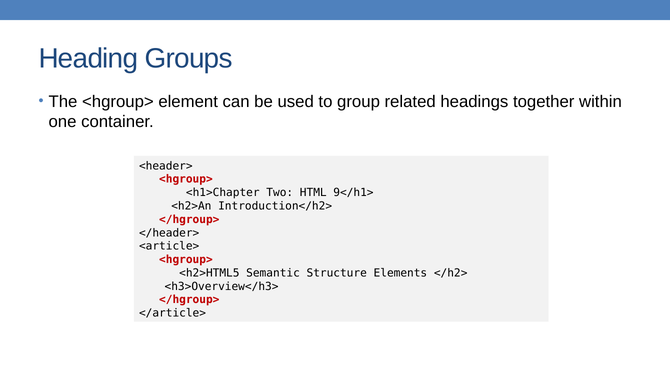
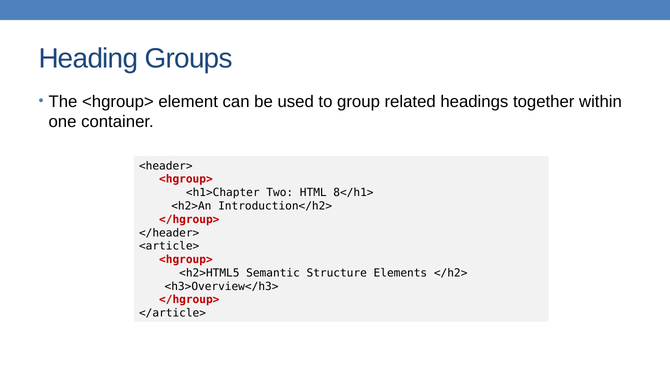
9</h1>: 9</h1> -> 8</h1>
